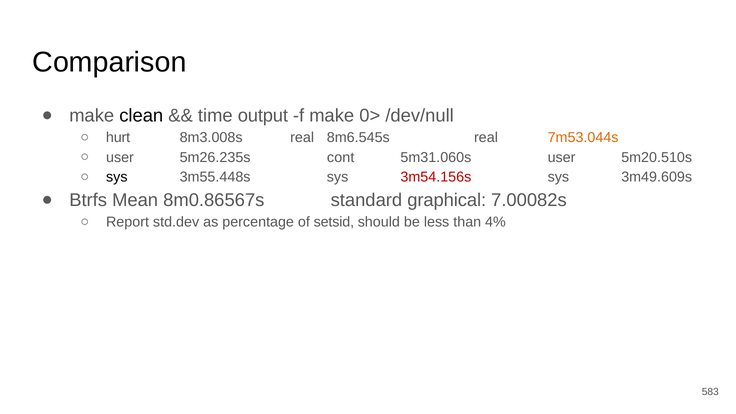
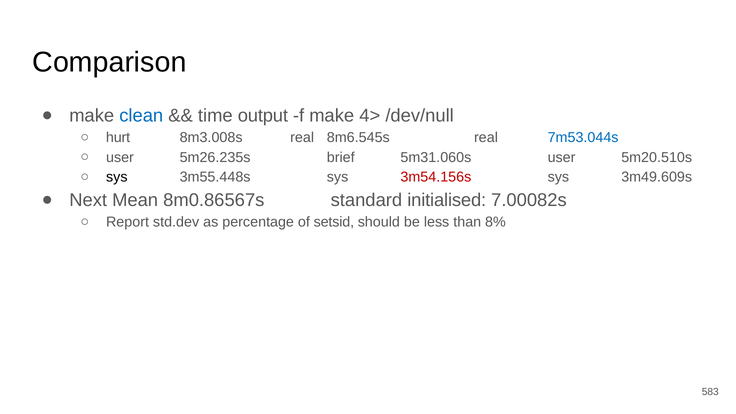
clean colour: black -> blue
0>: 0> -> 4>
7m53.044s colour: orange -> blue
cont: cont -> brief
Btrfs: Btrfs -> Next
graphical: graphical -> initialised
4%: 4% -> 8%
